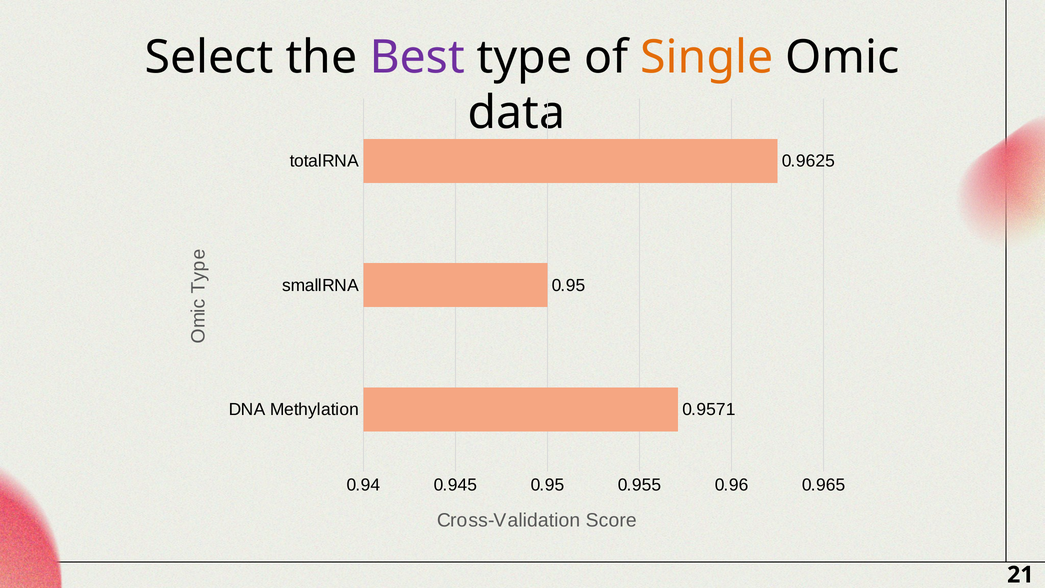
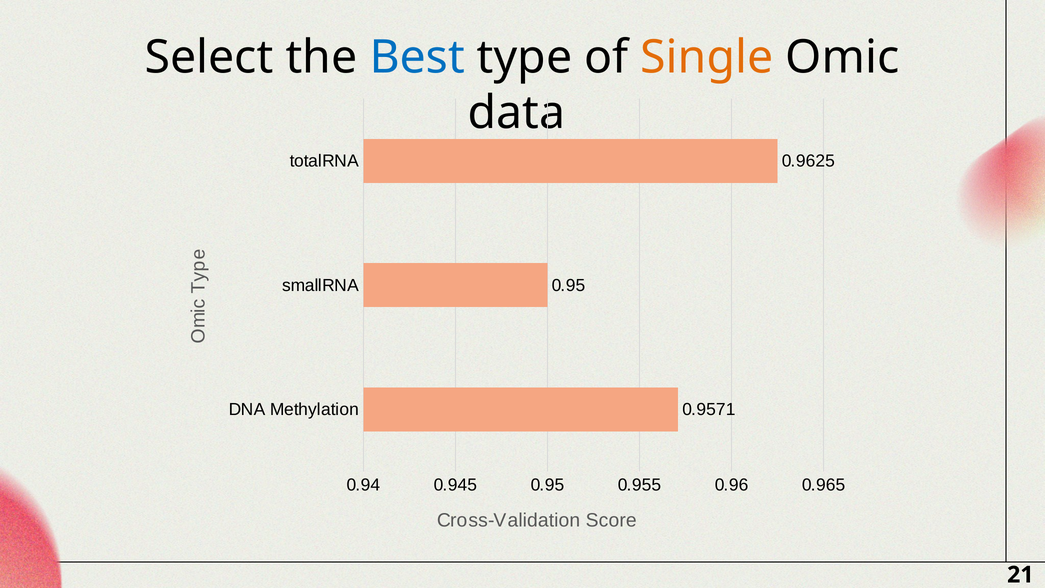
Best colour: purple -> blue
